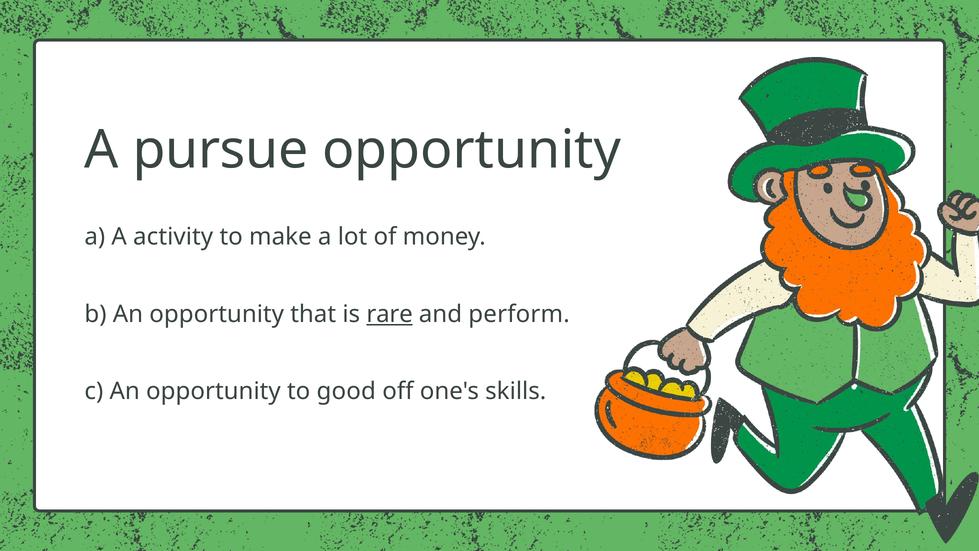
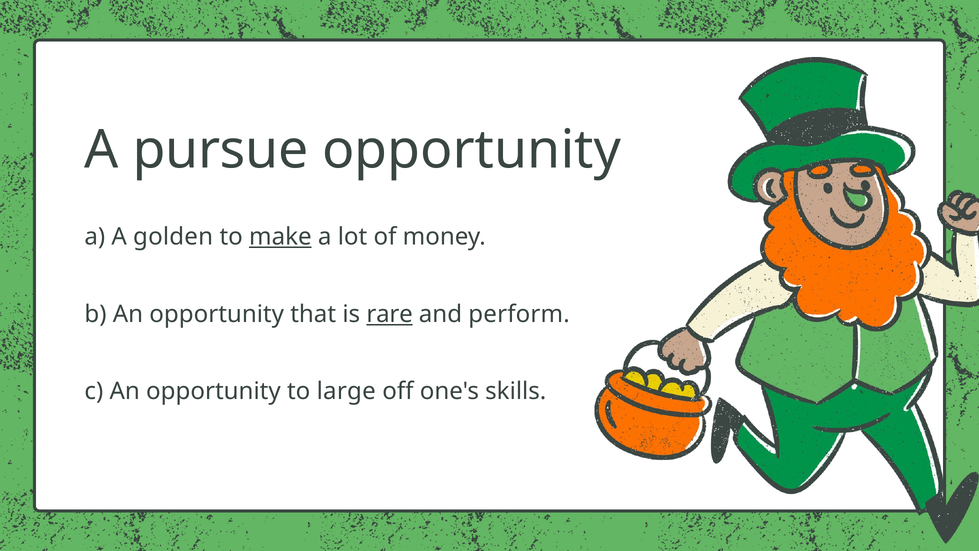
activity: activity -> golden
make underline: none -> present
good: good -> large
